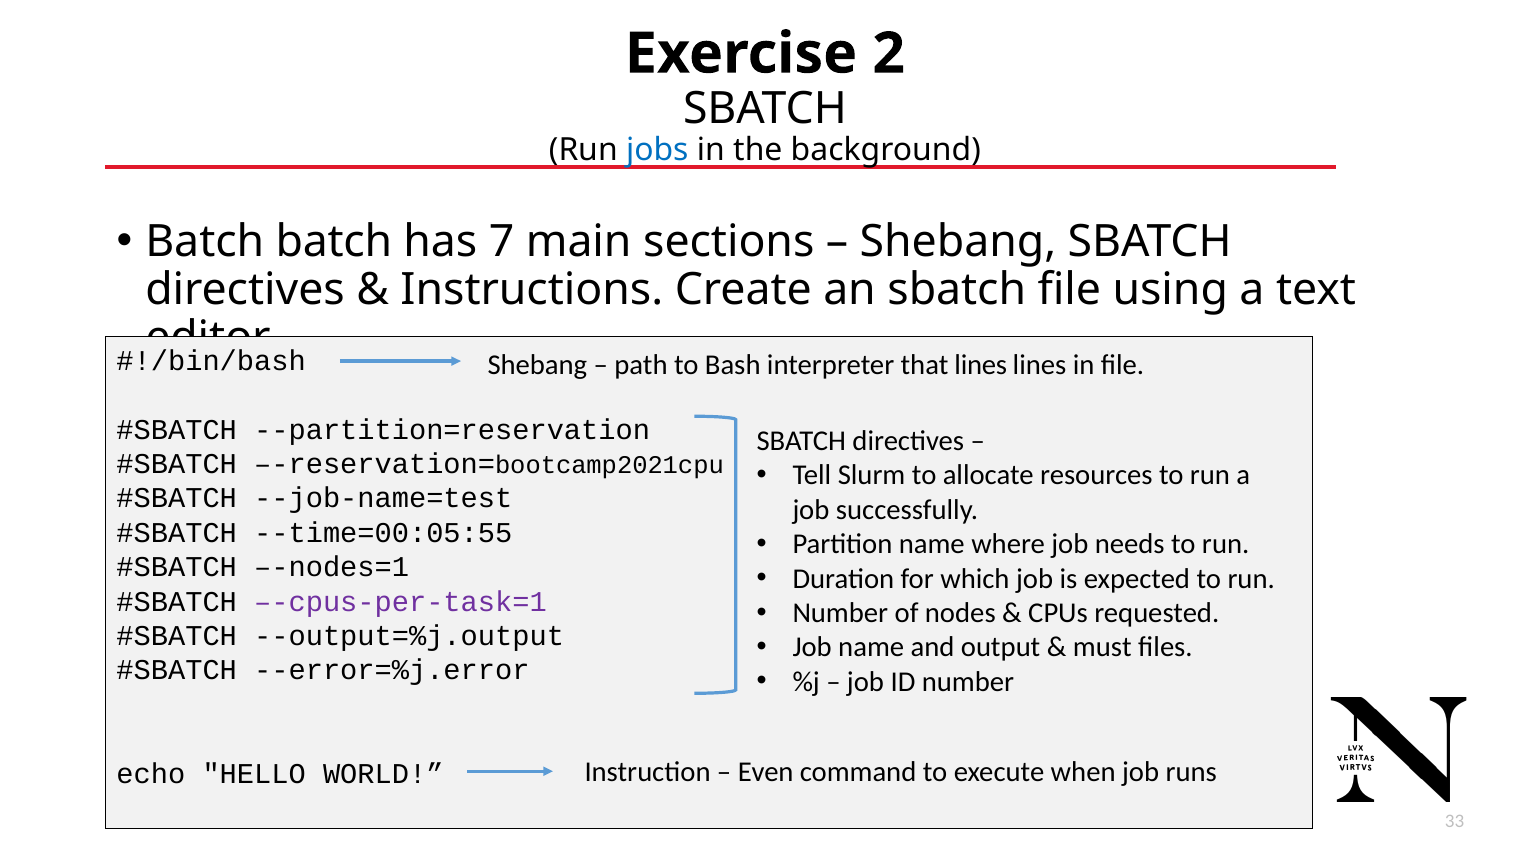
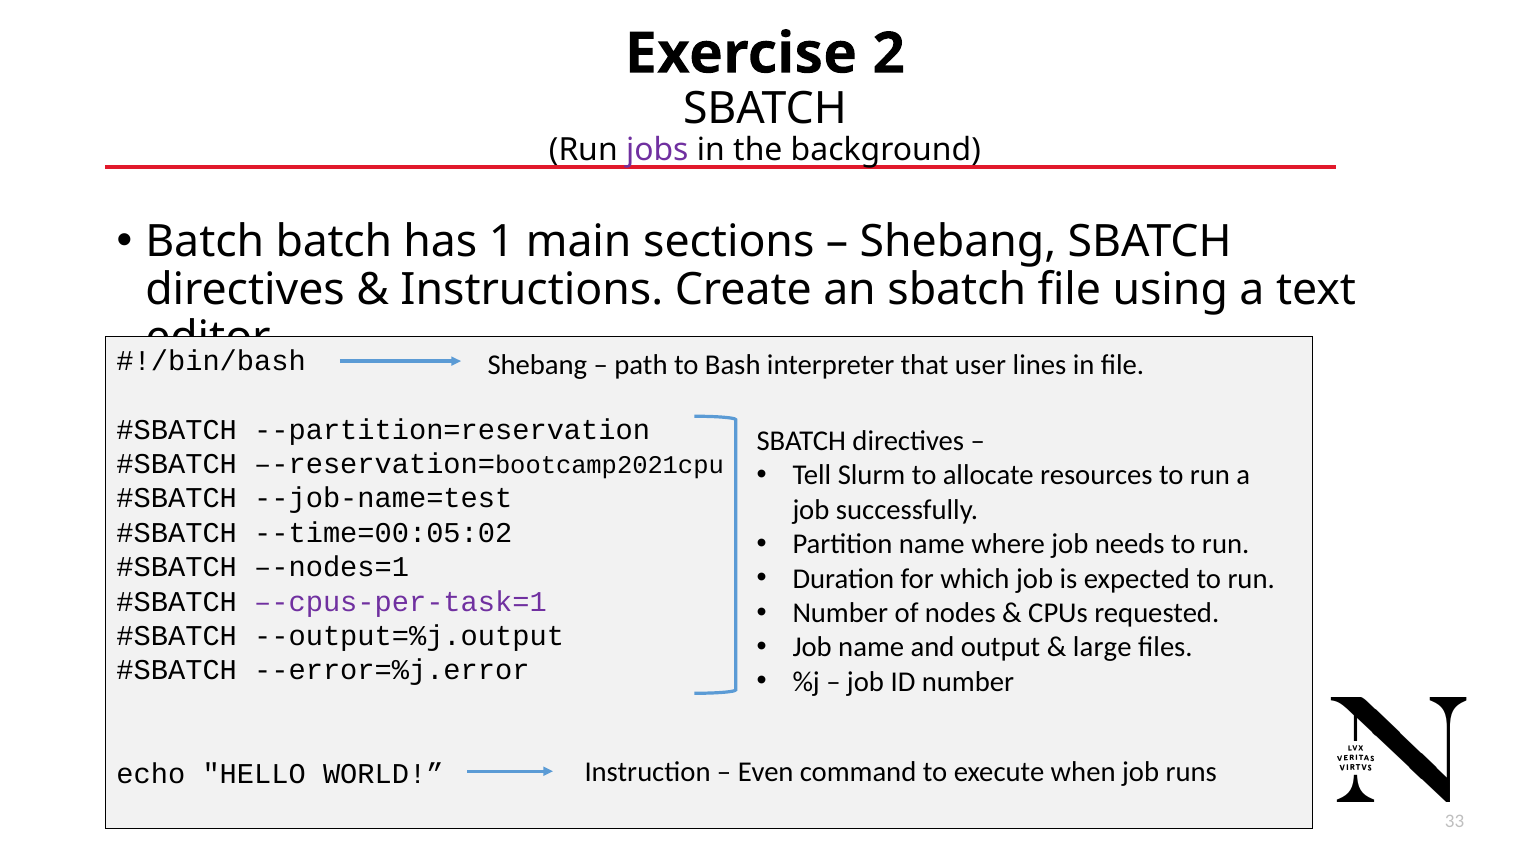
jobs colour: blue -> purple
7: 7 -> 1
that lines: lines -> user
--time=00:05:55: --time=00:05:55 -> --time=00:05:02
must: must -> large
